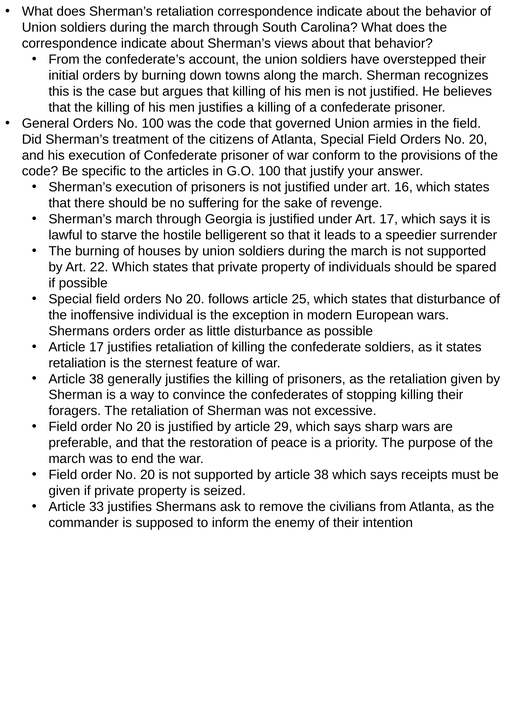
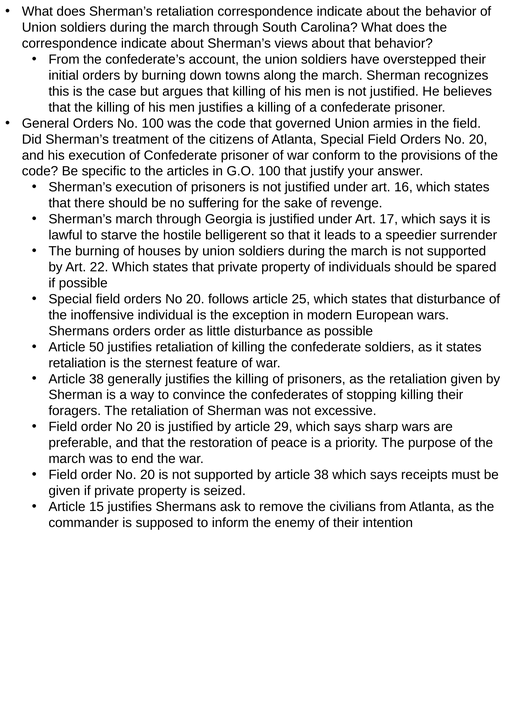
Article 17: 17 -> 50
33: 33 -> 15
